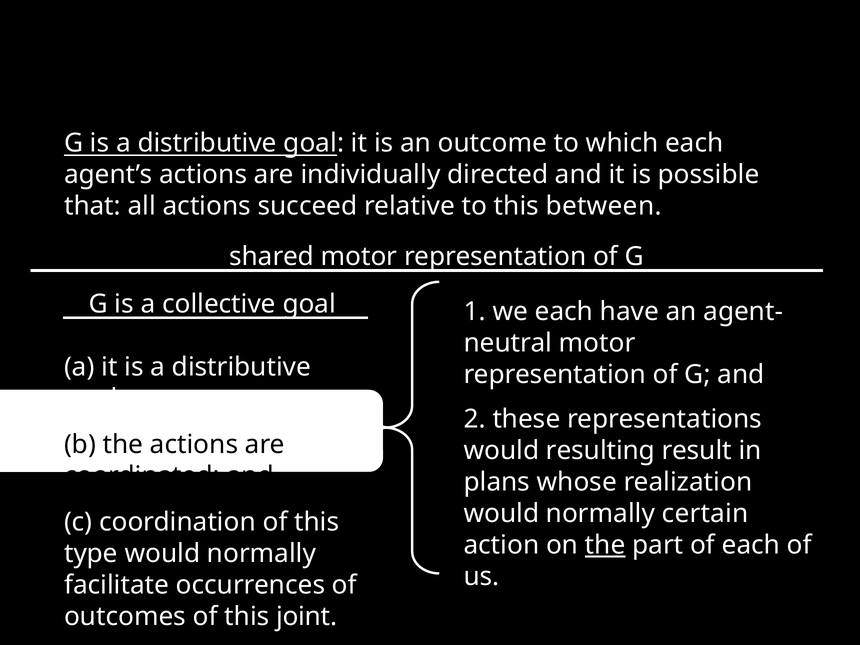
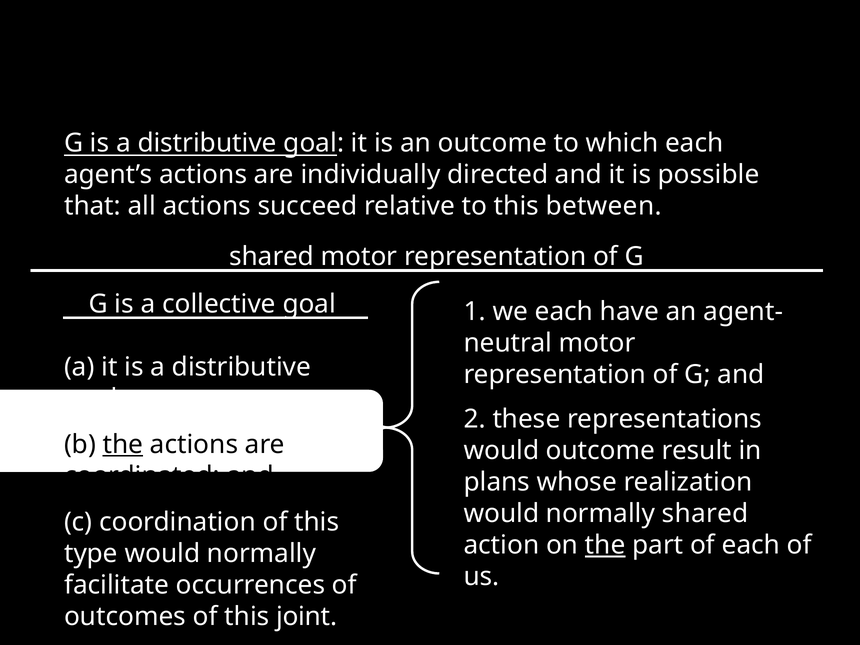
the at (123, 445) underline: none -> present
would resulting: resulting -> outcome
normally certain: certain -> shared
